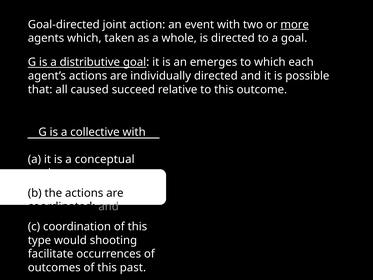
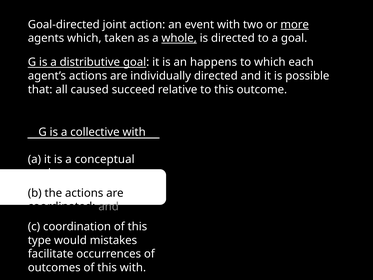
whole underline: none -> present
emerges: emerges -> happens
shooting: shooting -> mistakes
this past: past -> with
